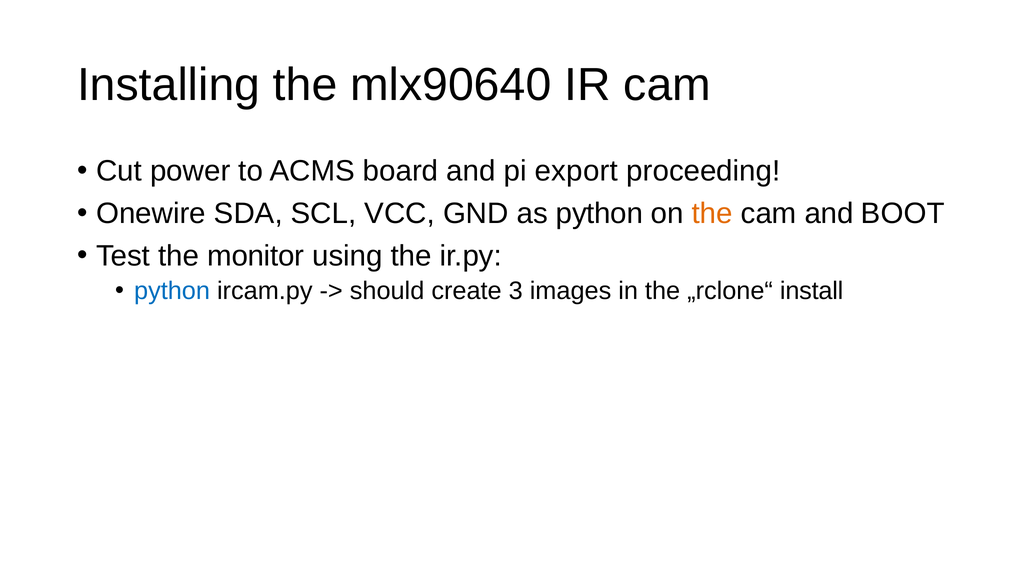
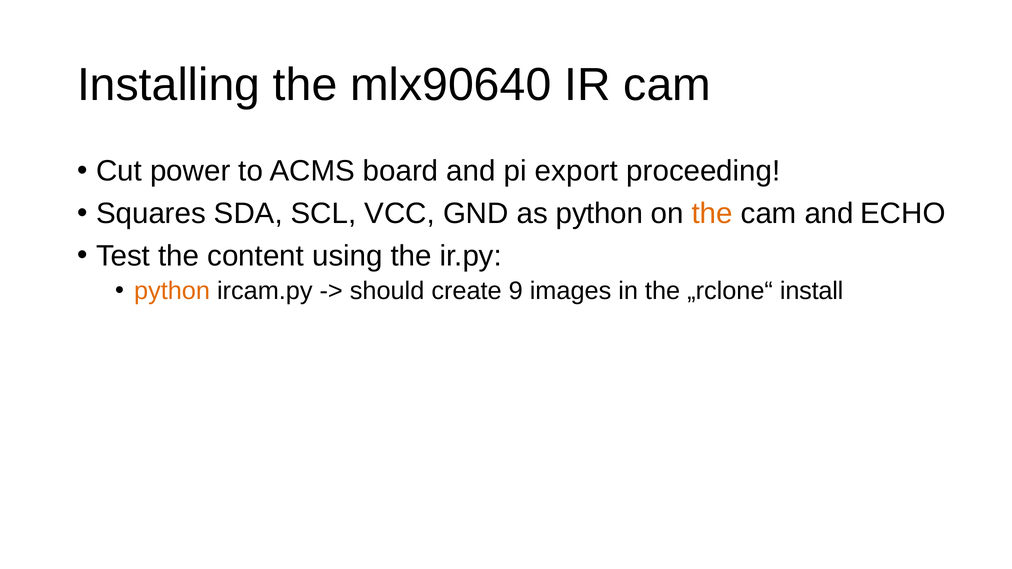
Onewire: Onewire -> Squares
BOOT: BOOT -> ECHO
monitor: monitor -> content
python at (172, 291) colour: blue -> orange
3: 3 -> 9
